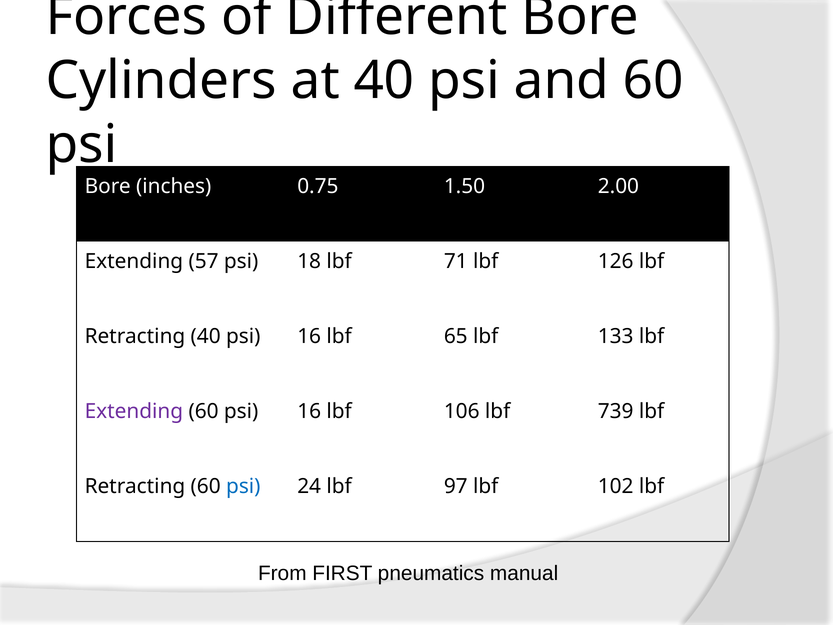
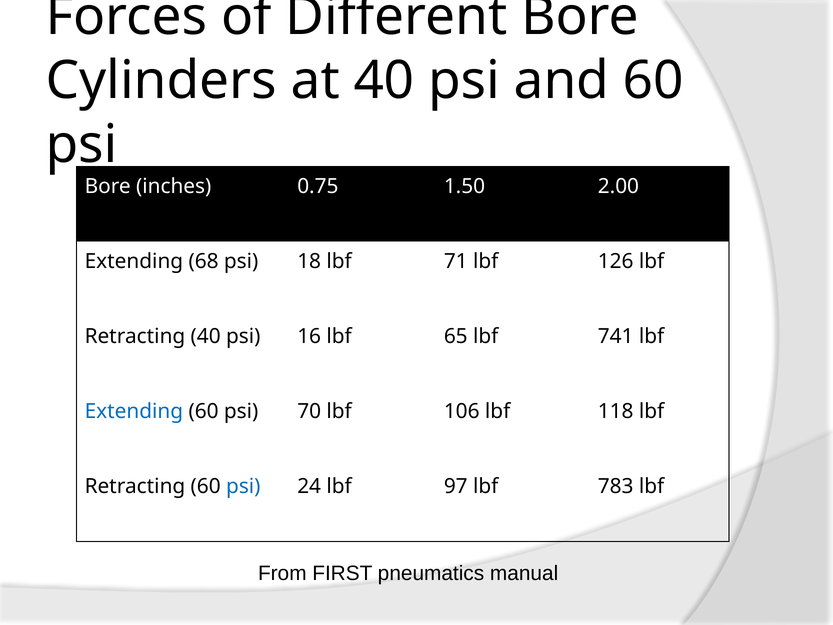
57: 57 -> 68
133: 133 -> 741
Extending at (134, 411) colour: purple -> blue
60 psi 16: 16 -> 70
739: 739 -> 118
102: 102 -> 783
